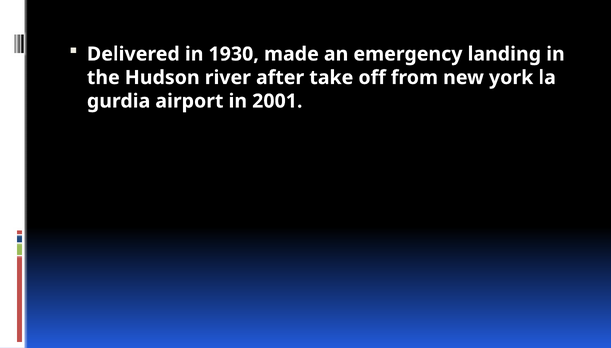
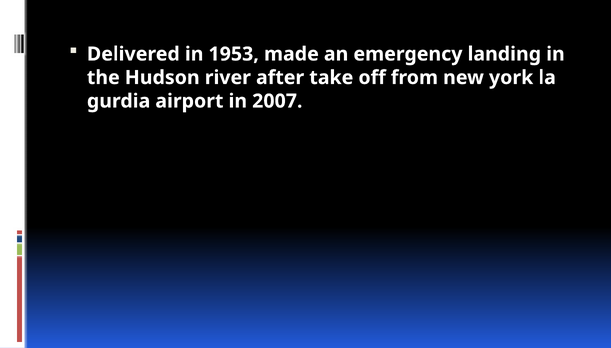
1930: 1930 -> 1953
2001: 2001 -> 2007
